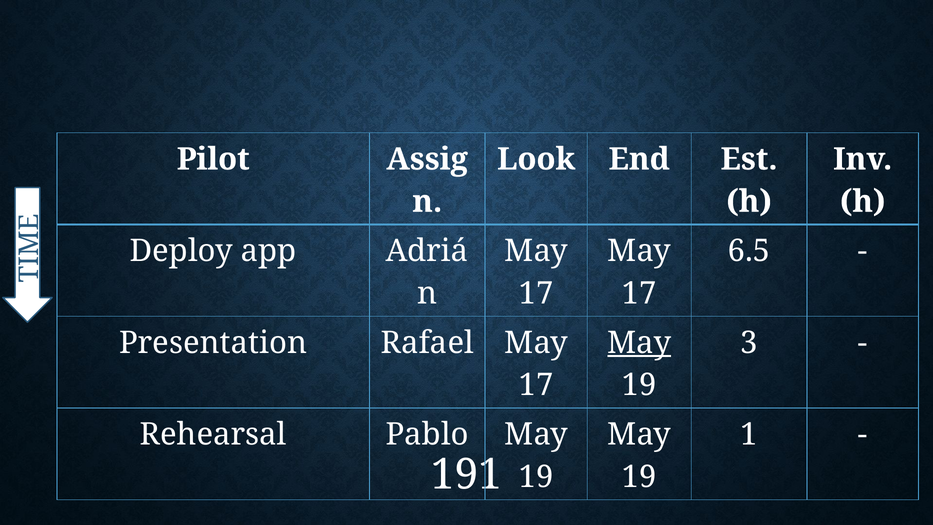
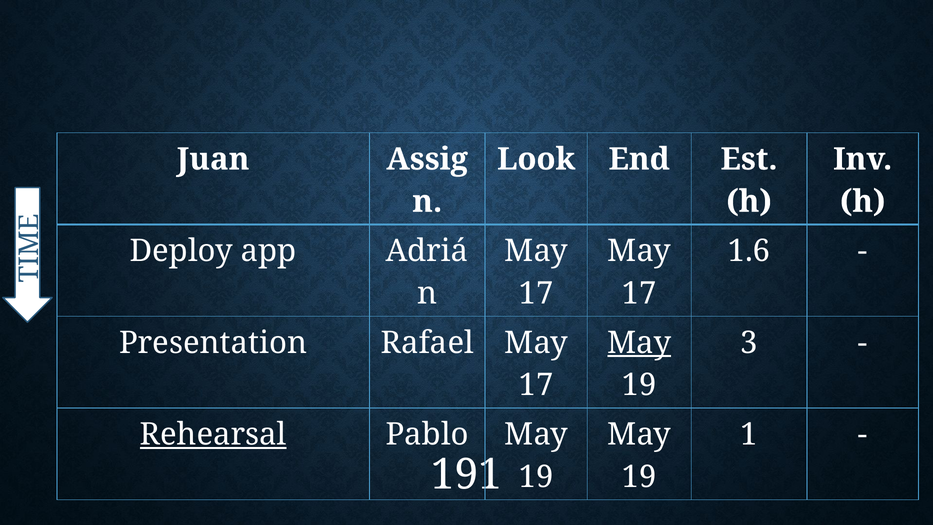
Pilot: Pilot -> Juan
6.5: 6.5 -> 1.6
Rehearsal underline: none -> present
